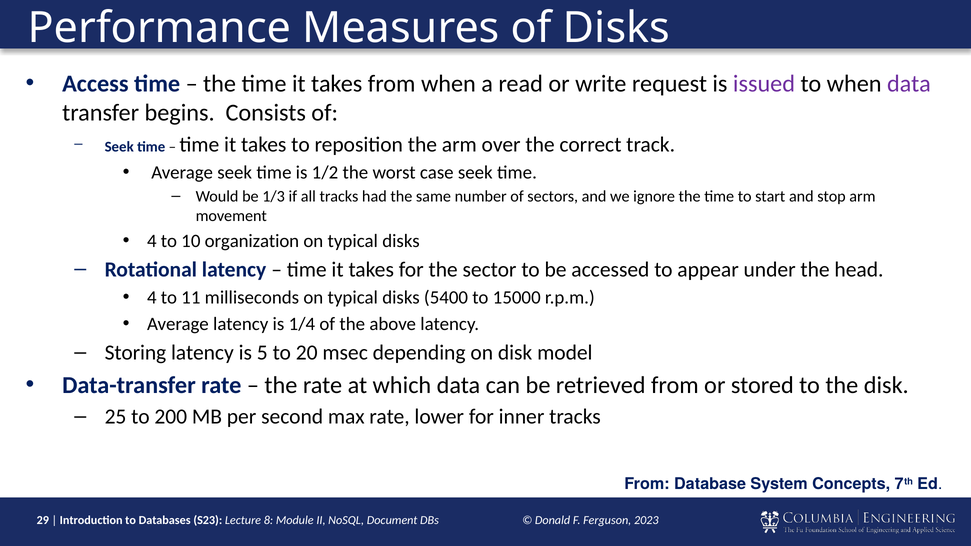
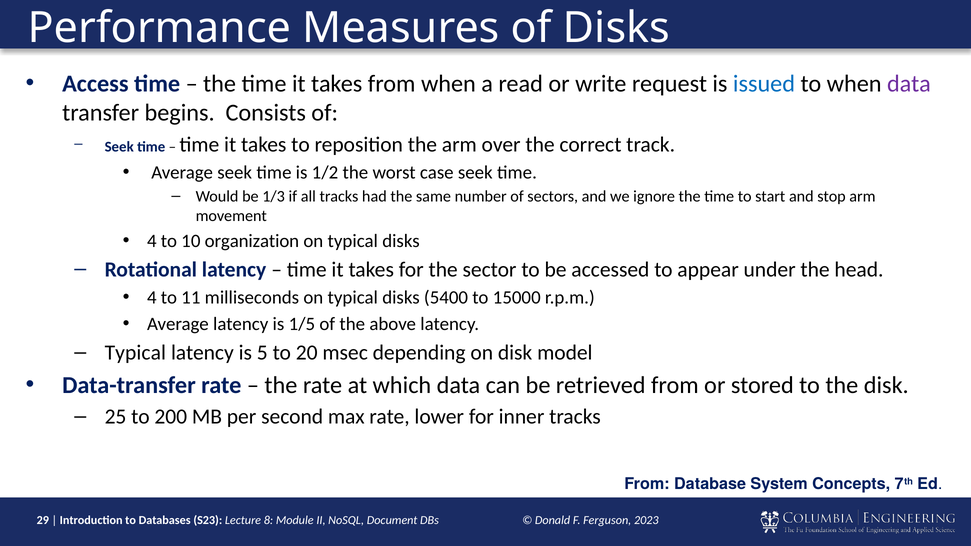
issued colour: purple -> blue
1/4: 1/4 -> 1/5
Storing at (135, 353): Storing -> Typical
